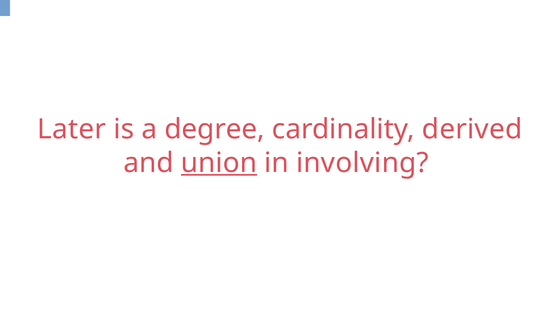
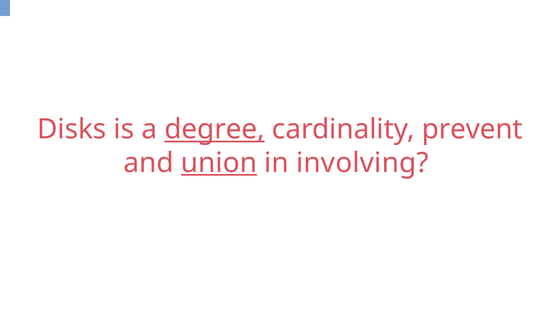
Later: Later -> Disks
degree underline: none -> present
derived: derived -> prevent
